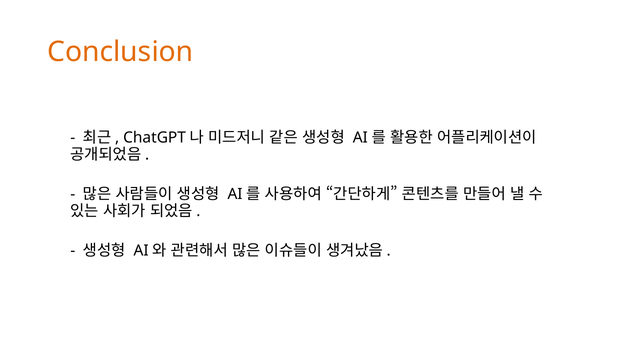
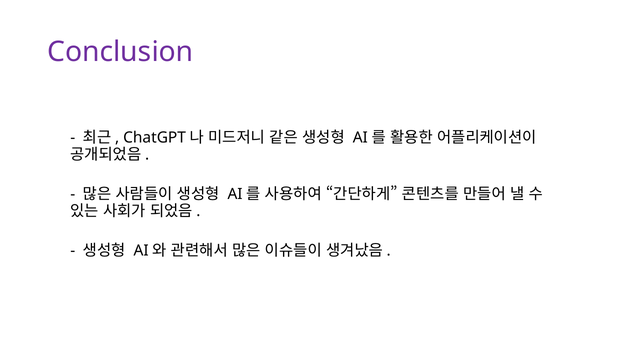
Conclusion colour: orange -> purple
